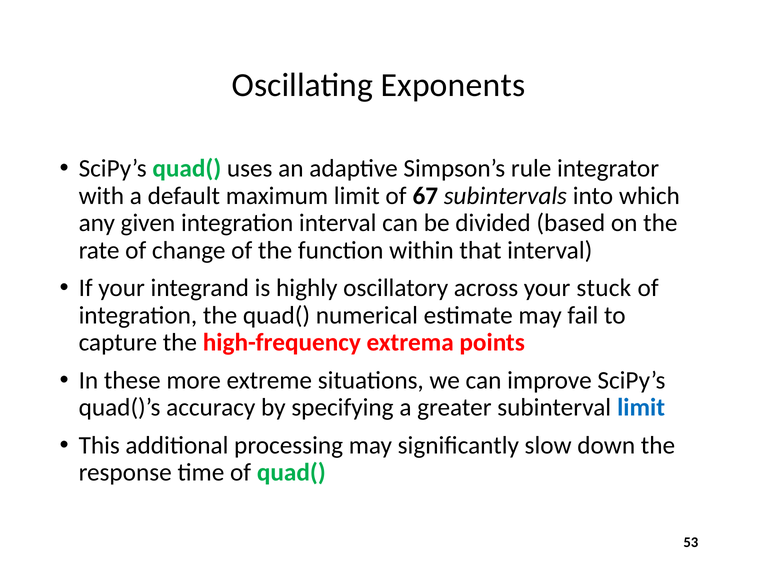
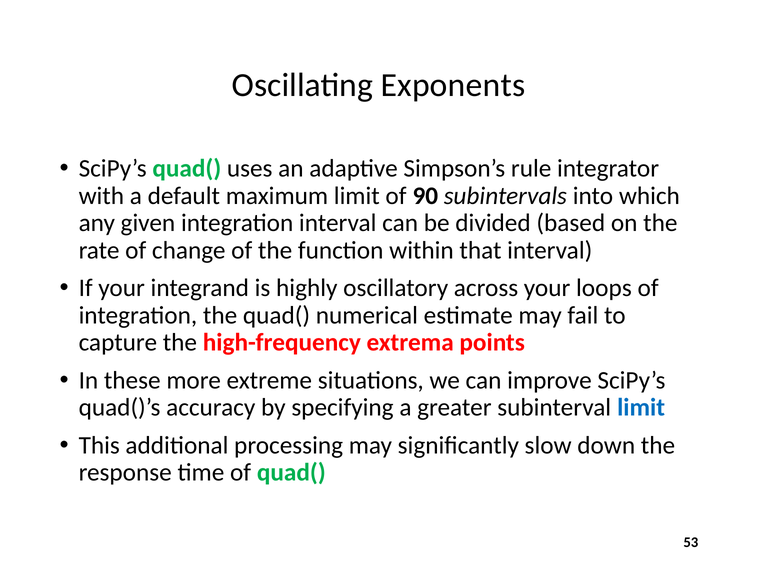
67: 67 -> 90
stuck: stuck -> loops
